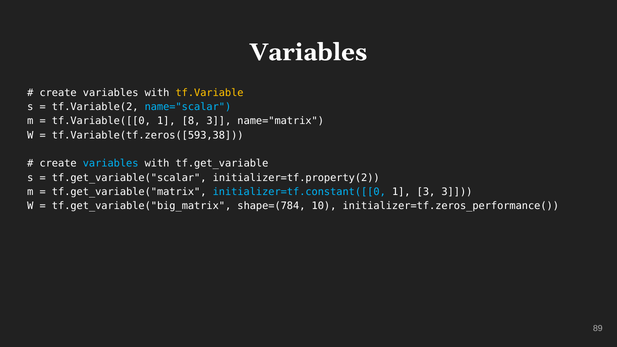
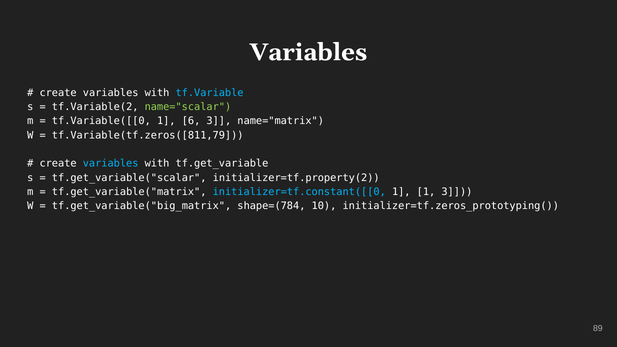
tf.Variable colour: yellow -> light blue
name="scalar colour: light blue -> light green
8: 8 -> 6
tf.Variable(tf.zeros([593,38: tf.Variable(tf.zeros([593,38 -> tf.Variable(tf.zeros([811,79
1 3: 3 -> 1
initializer=tf.zeros_performance(: initializer=tf.zeros_performance( -> initializer=tf.zeros_prototyping(
